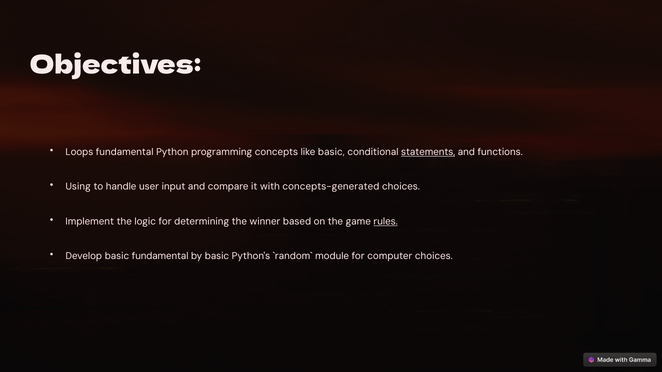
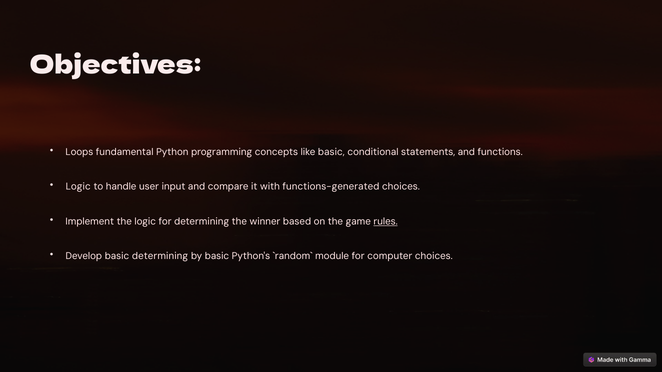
statements underline: present -> none
Using at (78, 187): Using -> Logic
concepts-generated: concepts-generated -> functions-generated
basic fundamental: fundamental -> determining
